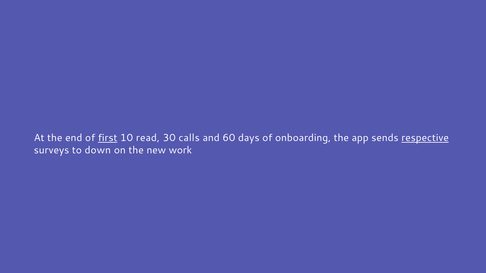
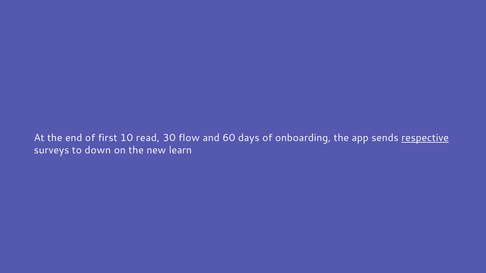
first underline: present -> none
calls: calls -> flow
work: work -> learn
